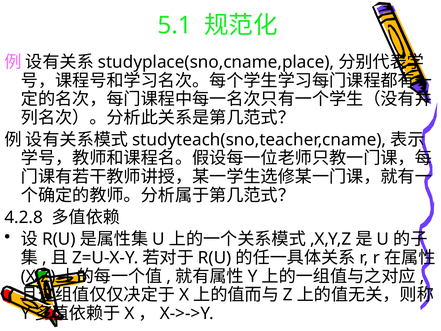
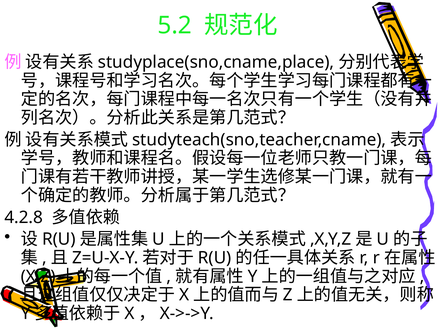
5.1: 5.1 -> 5.2
